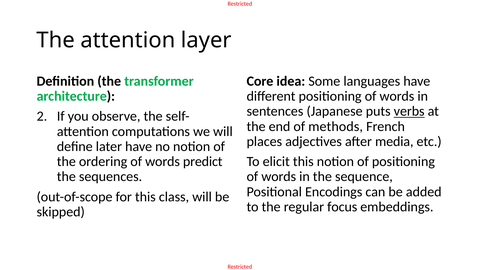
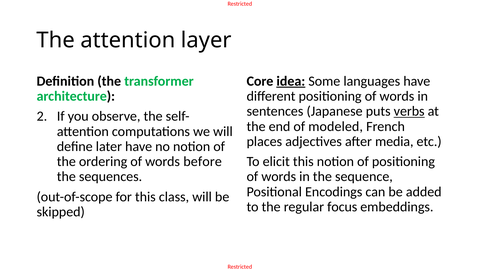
idea underline: none -> present
methods: methods -> modeled
predict: predict -> before
